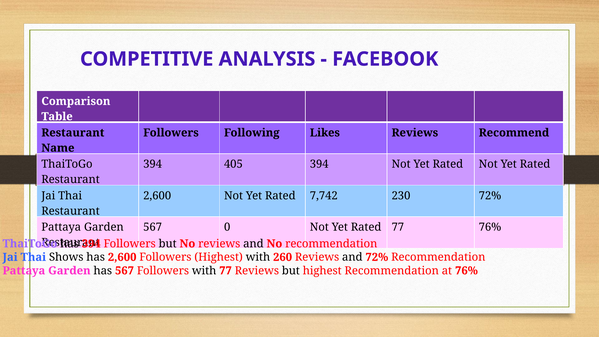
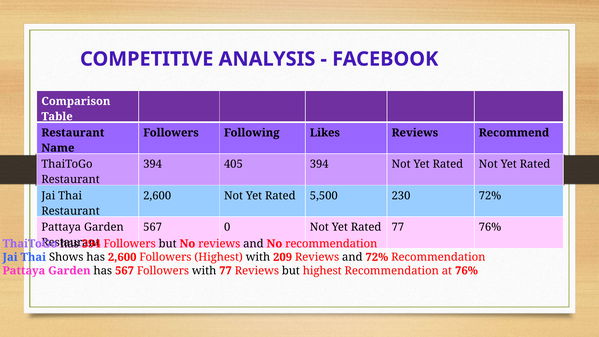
7,742: 7,742 -> 5,500
260: 260 -> 209
